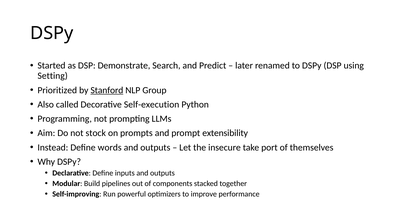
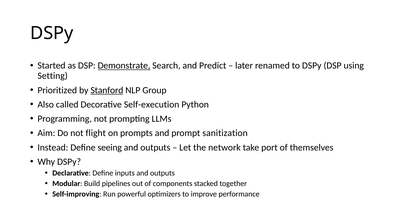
Demonstrate underline: none -> present
stock: stock -> flight
extensibility: extensibility -> sanitization
words: words -> seeing
insecure: insecure -> network
